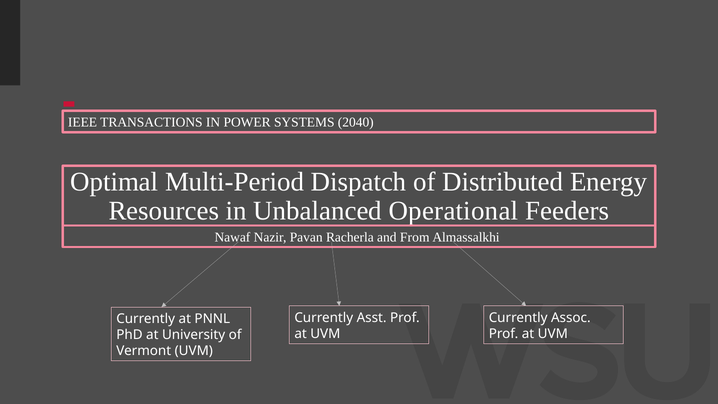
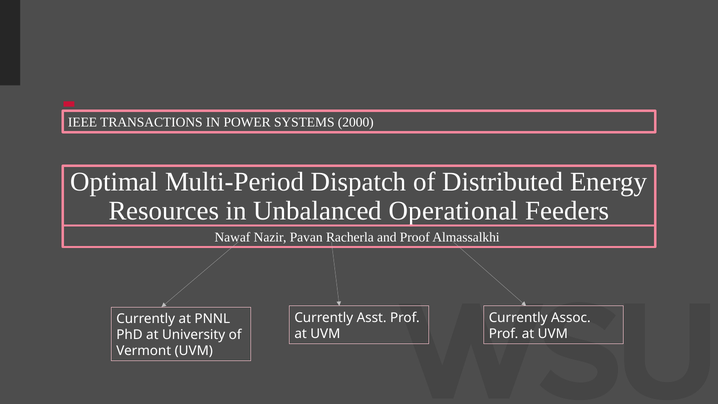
2040: 2040 -> 2000
From: From -> Proof
